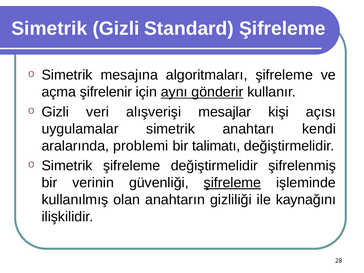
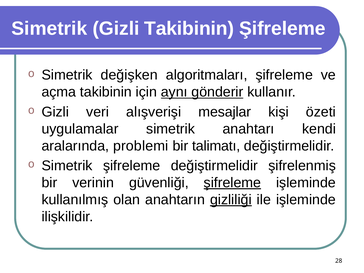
Gizli Standard: Standard -> Takibinin
mesajına: mesajına -> değişken
açma şifrelenir: şifrelenir -> takibinin
açısı: açısı -> özeti
gizliliği underline: none -> present
ile kaynağını: kaynağını -> işleminde
